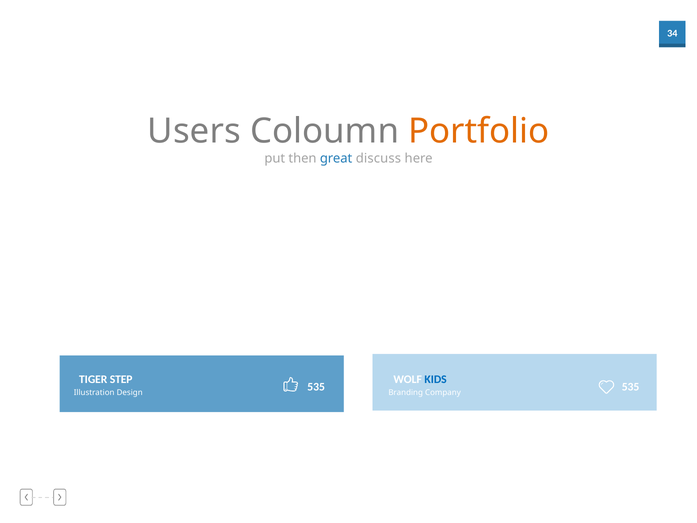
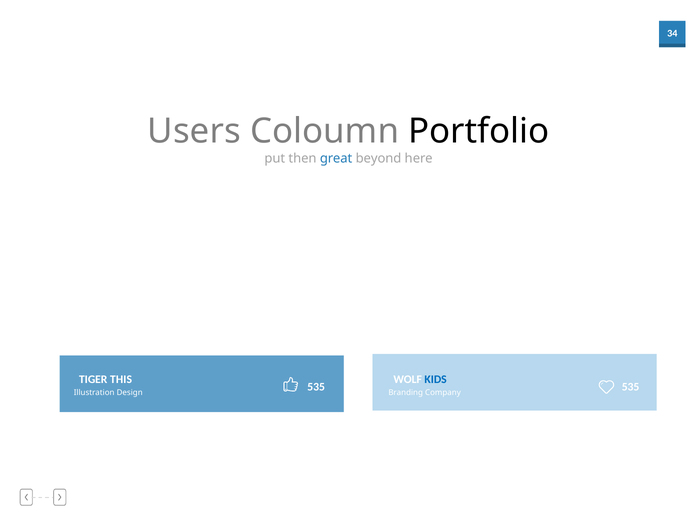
Portfolio colour: orange -> black
discuss: discuss -> beyond
STEP: STEP -> THIS
